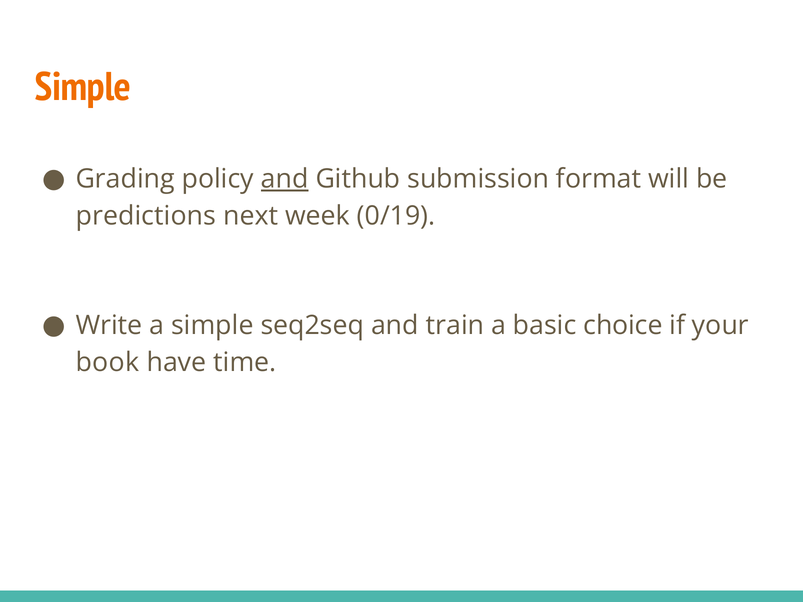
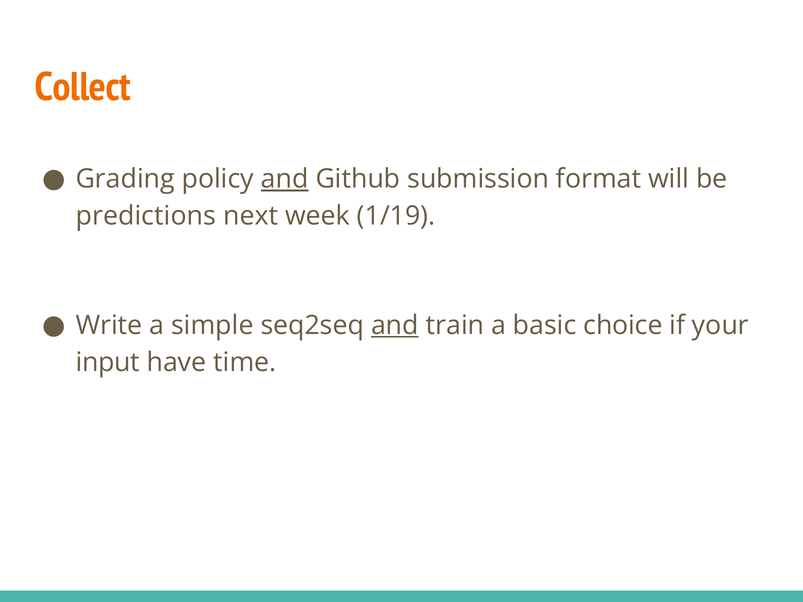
Simple at (83, 87): Simple -> Collect
0/19: 0/19 -> 1/19
and at (395, 325) underline: none -> present
book: book -> input
